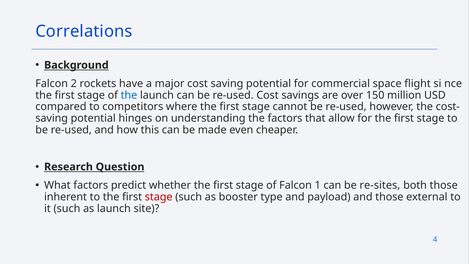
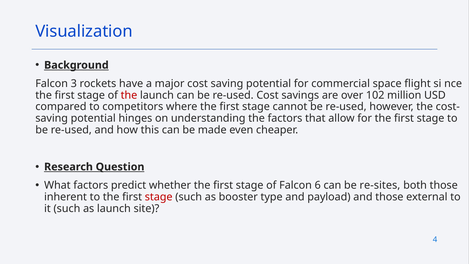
Correlations: Correlations -> Visualization
2: 2 -> 3
the at (129, 95) colour: blue -> red
150: 150 -> 102
1: 1 -> 6
